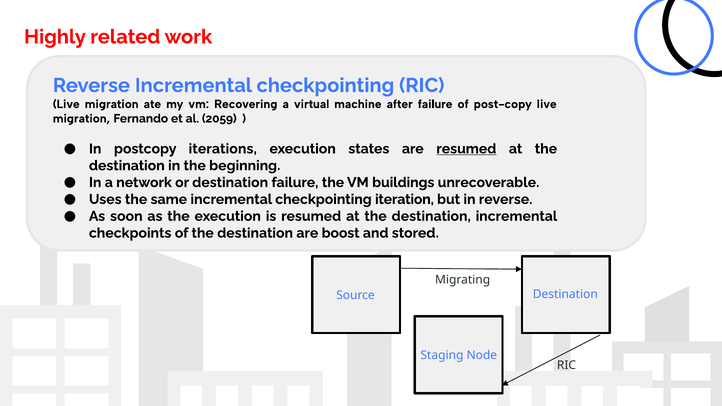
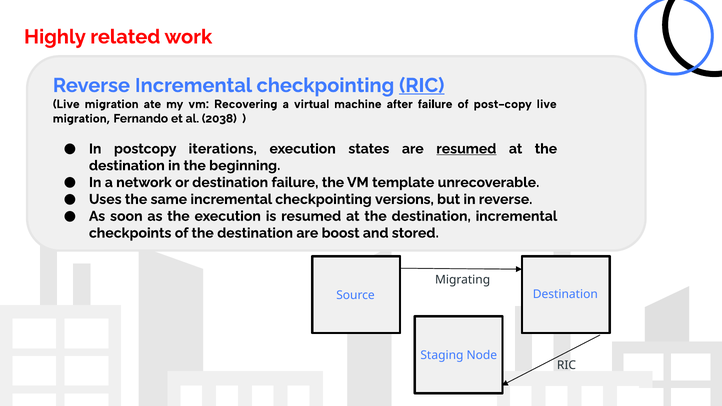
RIC at (422, 85) underline: none -> present
2059: 2059 -> 2038
buildings: buildings -> template
iteration: iteration -> versions
